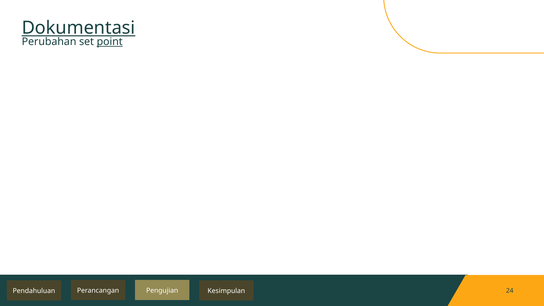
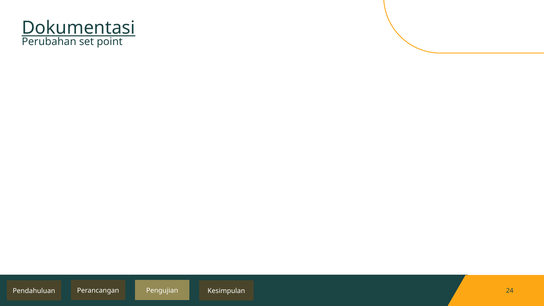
point underline: present -> none
